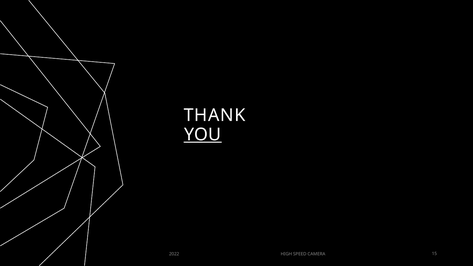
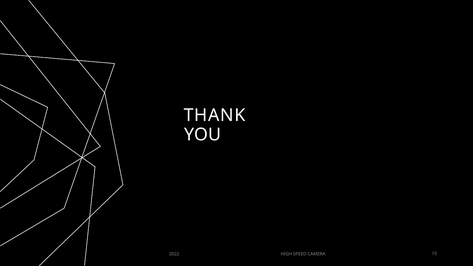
YOU underline: present -> none
